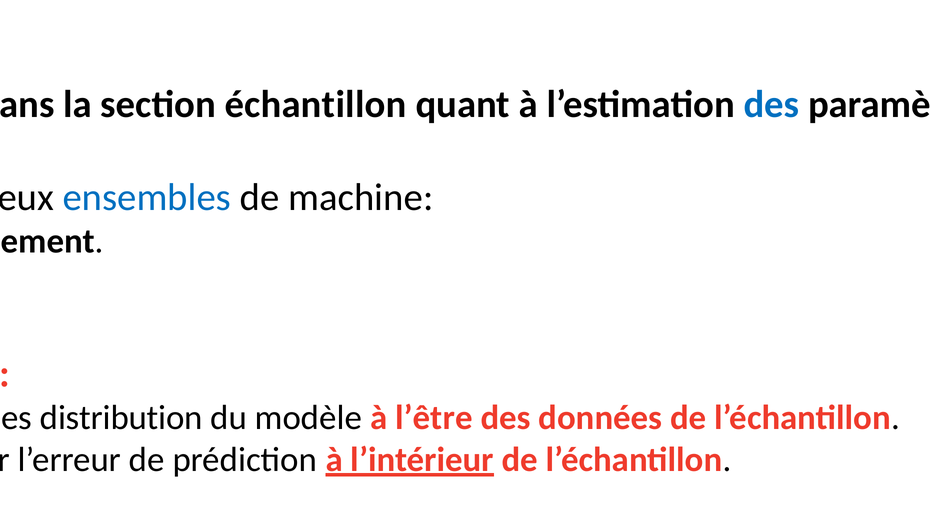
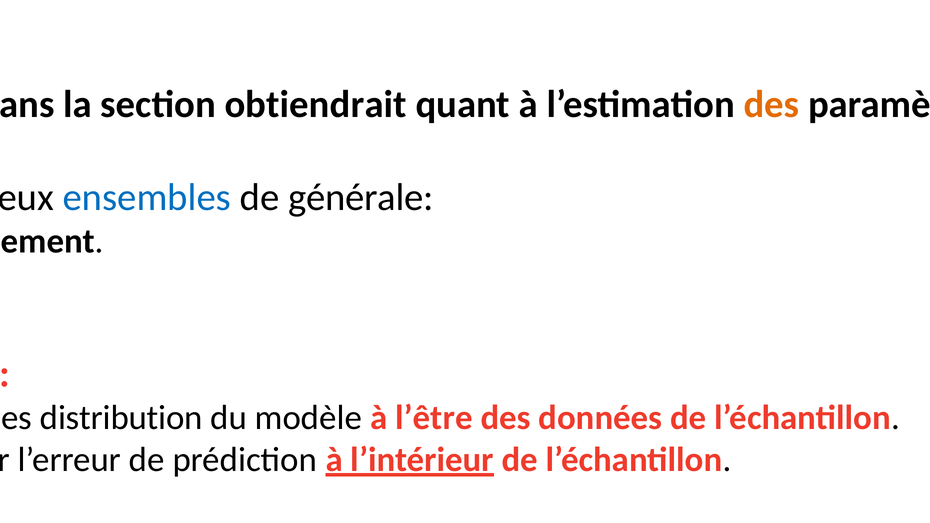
échantillon: échantillon -> obtiendrait
des at (771, 104) colour: blue -> orange
de machine: machine -> générale
